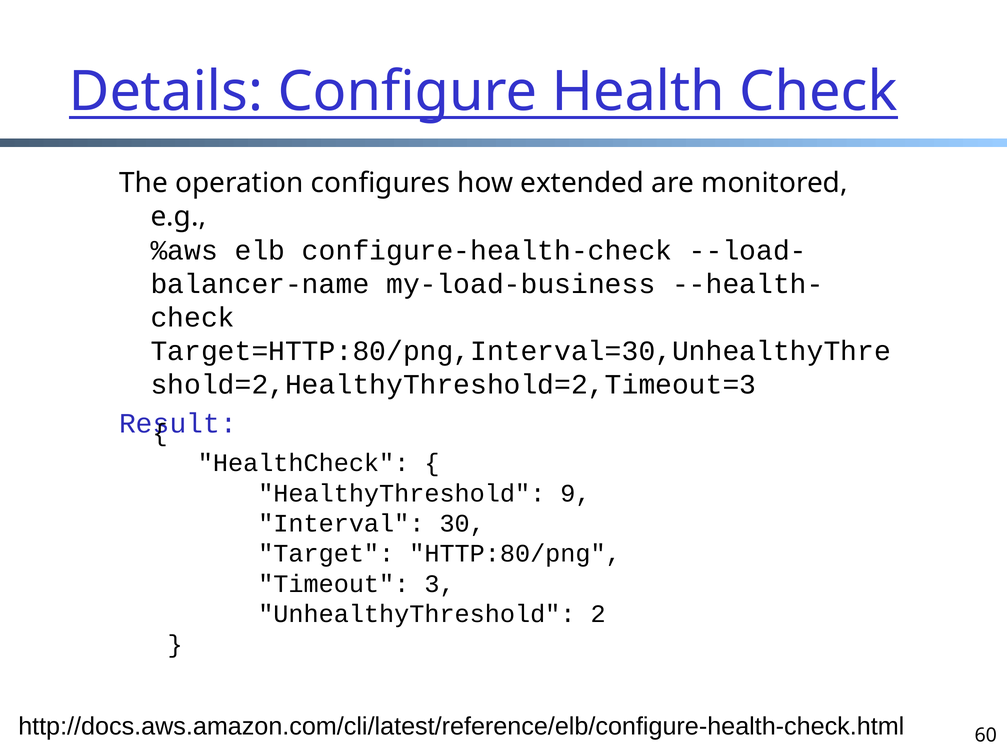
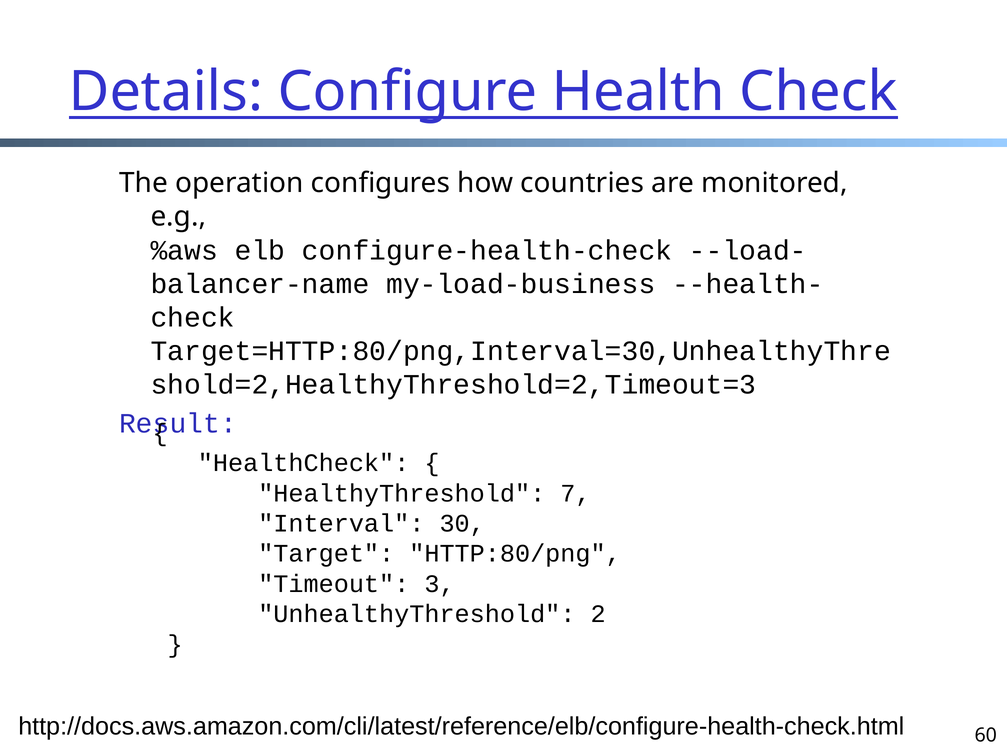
extended: extended -> countries
9: 9 -> 7
